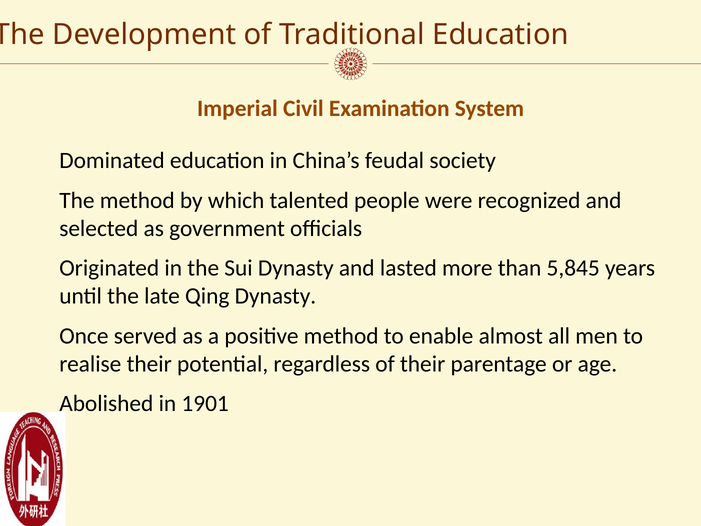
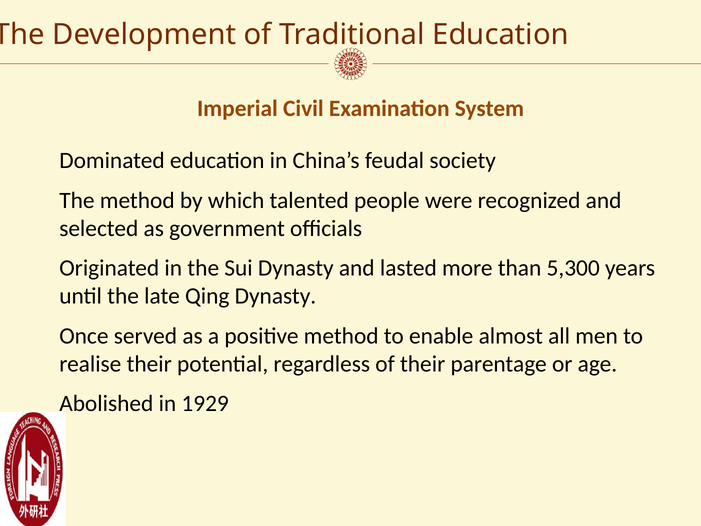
5,845: 5,845 -> 5,300
1901: 1901 -> 1929
